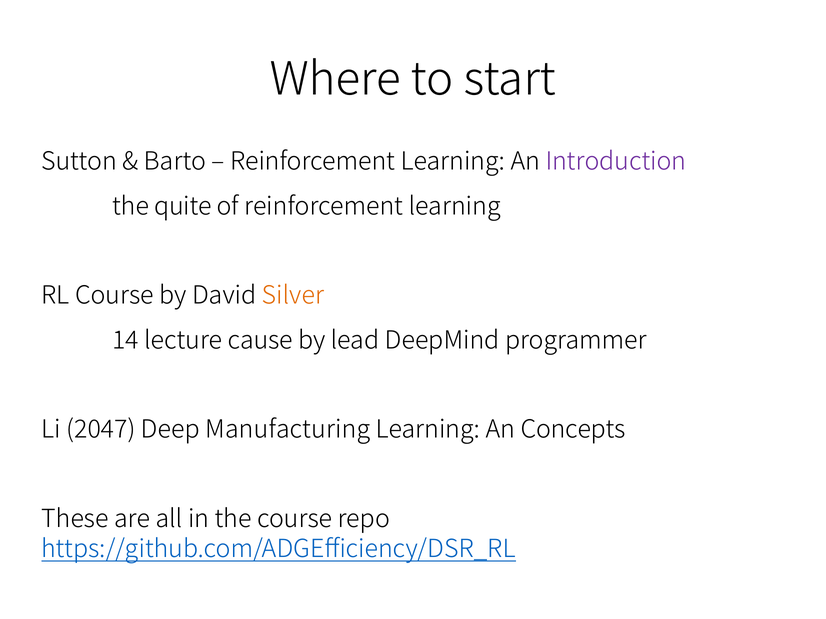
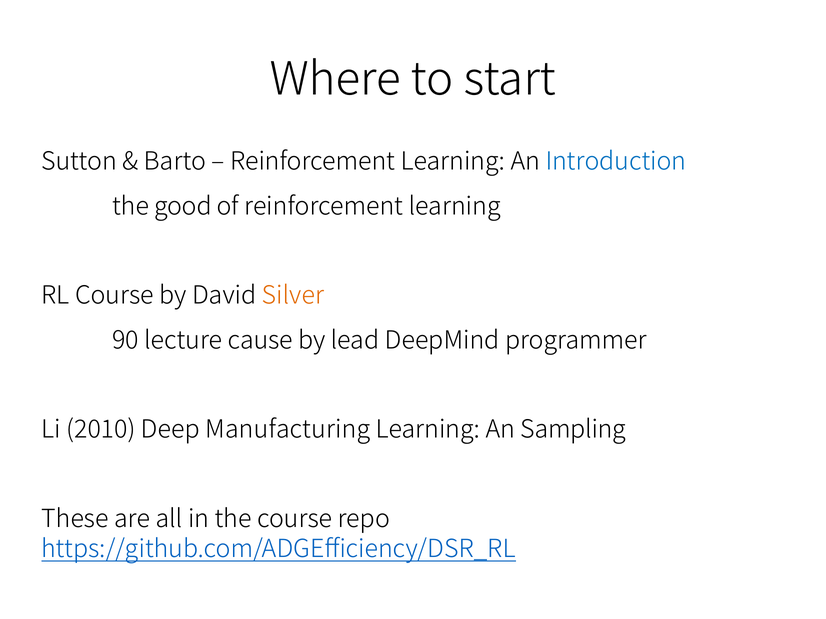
Introduction colour: purple -> blue
quite: quite -> good
14: 14 -> 90
2047: 2047 -> 2010
Concepts: Concepts -> Sampling
